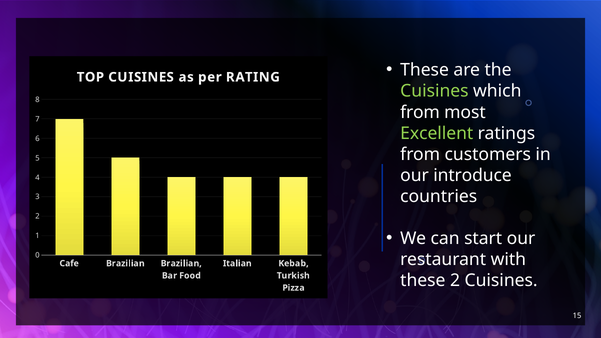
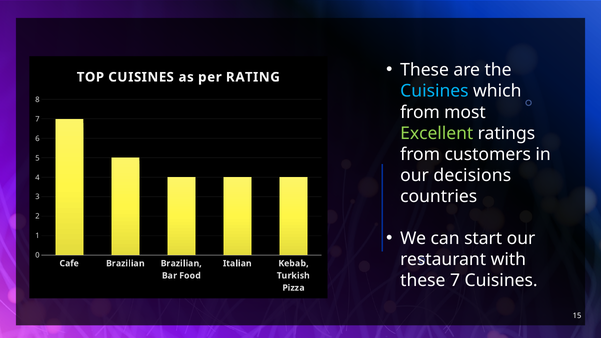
Cuisines at (434, 91) colour: light green -> light blue
introduce: introduce -> decisions
these 2: 2 -> 7
